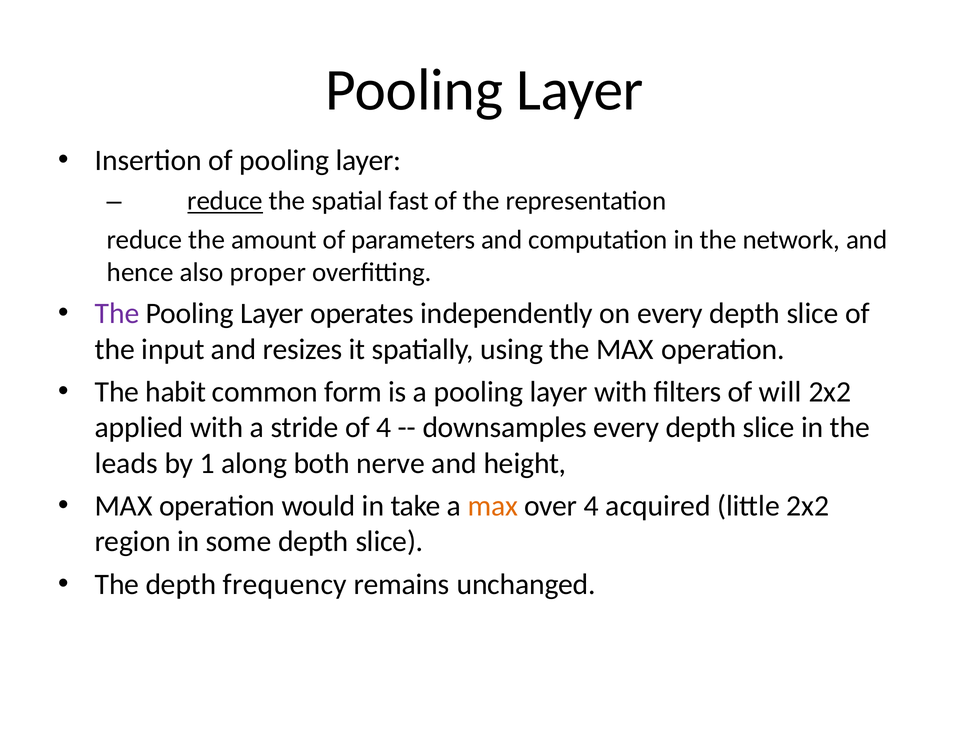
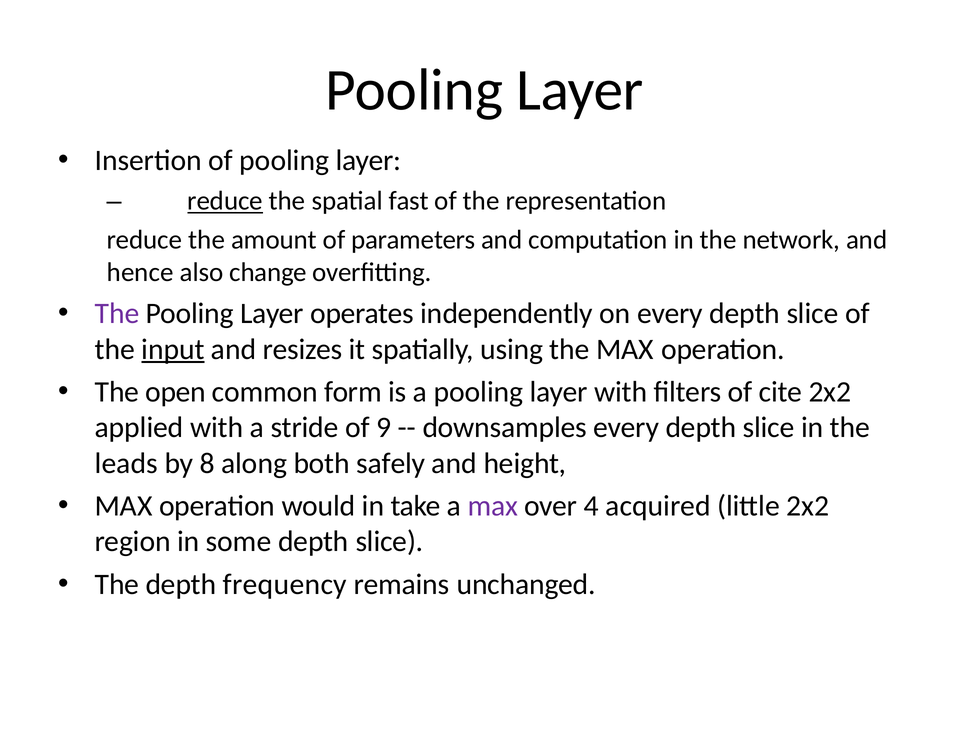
proper: proper -> change
input underline: none -> present
habit: habit -> open
will: will -> cite
of 4: 4 -> 9
1: 1 -> 8
nerve: nerve -> safely
max at (493, 506) colour: orange -> purple
